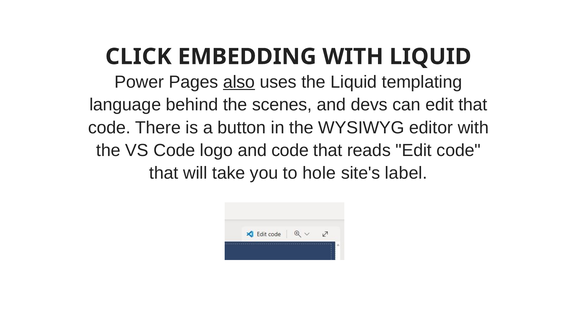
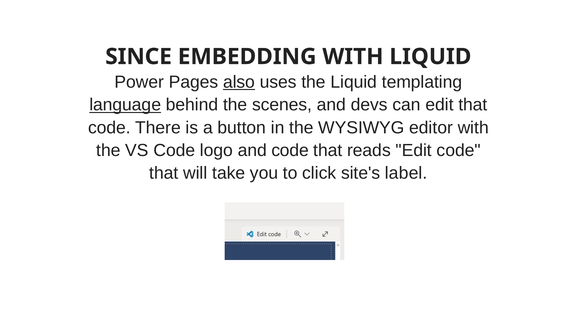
CLICK: CLICK -> SINCE
language underline: none -> present
hole: hole -> click
